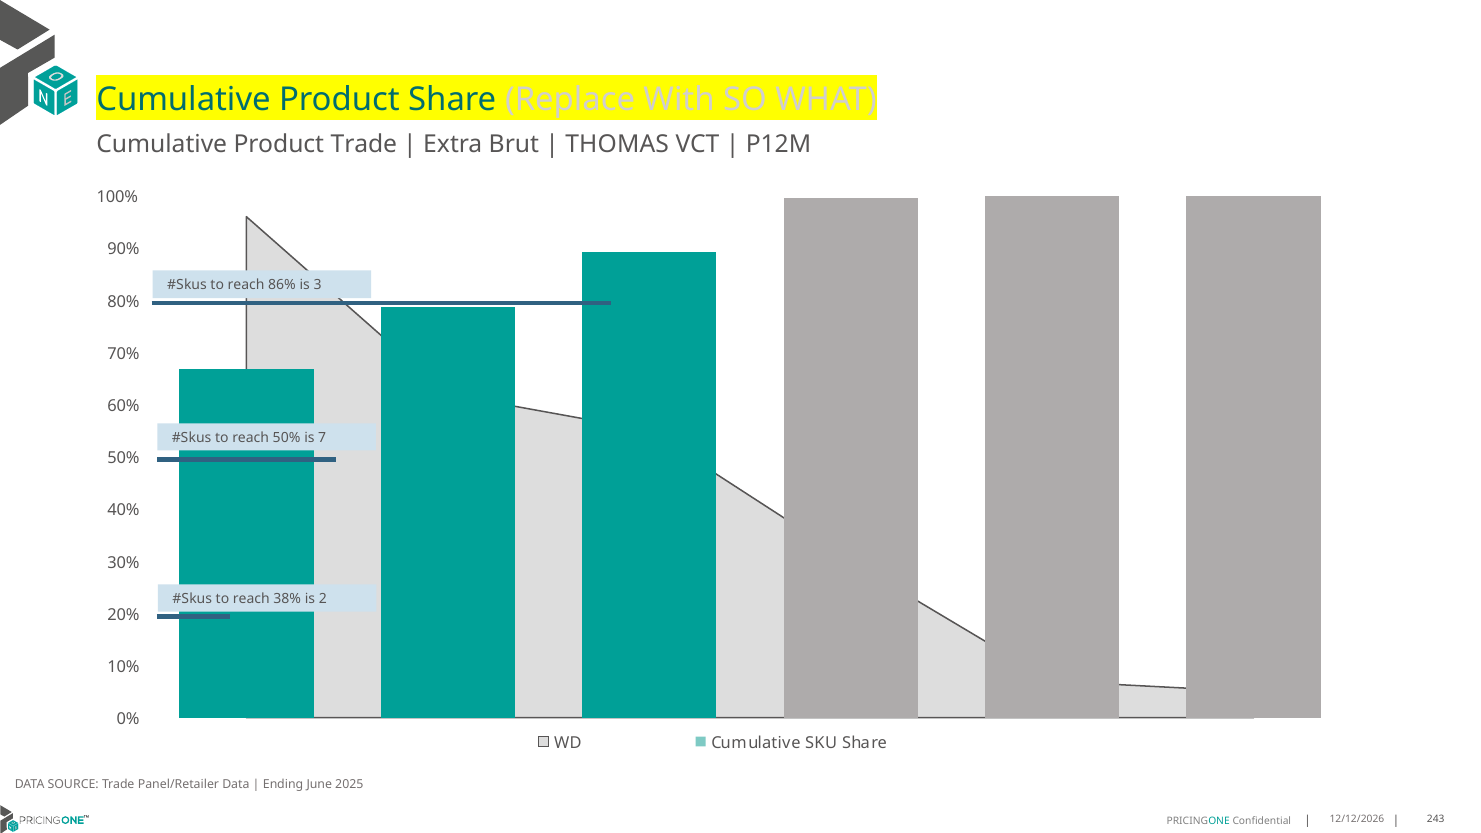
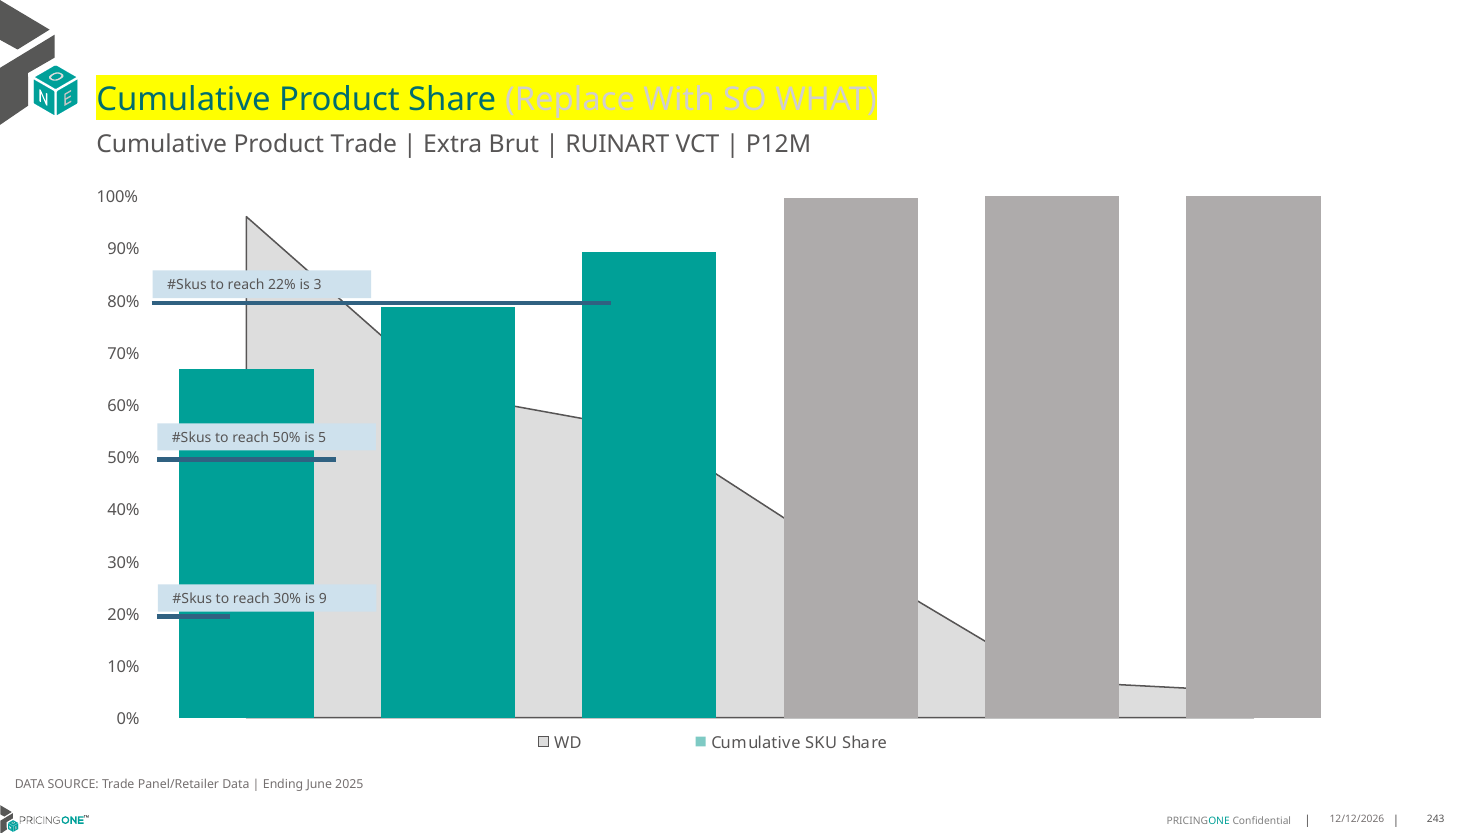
THOMAS: THOMAS -> RUINART
86%: 86% -> 22%
7: 7 -> 5
reach 38%: 38% -> 30%
2: 2 -> 9
